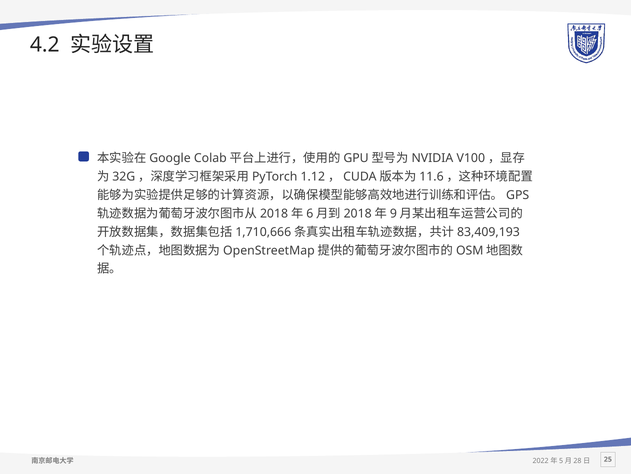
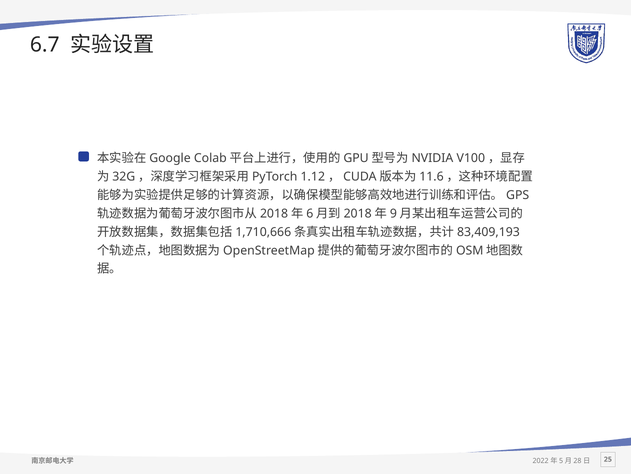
4.2: 4.2 -> 6.7
